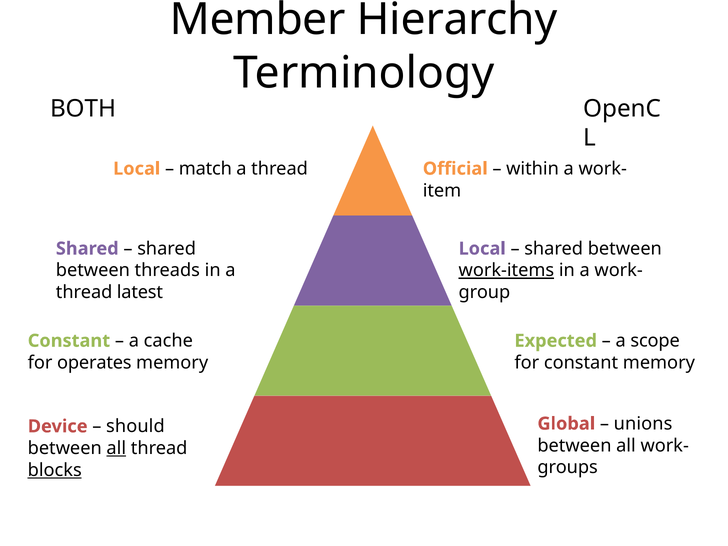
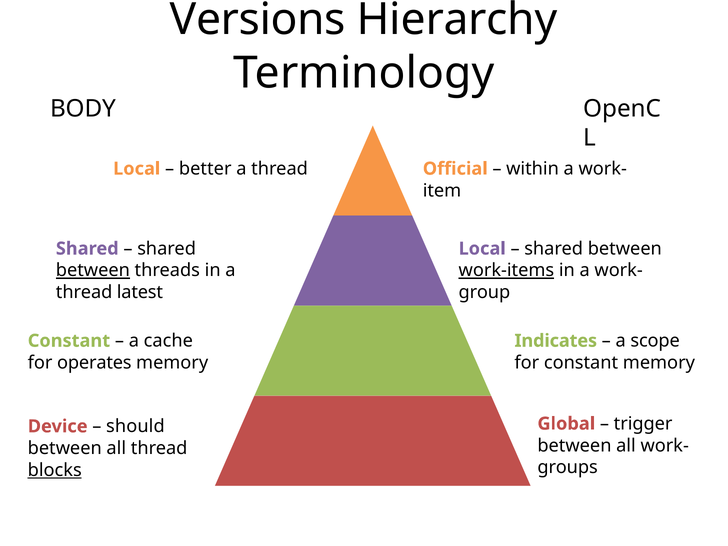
Member: Member -> Versions
BOTH: BOTH -> BODY
match: match -> better
between at (93, 270) underline: none -> present
Expected: Expected -> Indicates
unions: unions -> trigger
all at (116, 448) underline: present -> none
